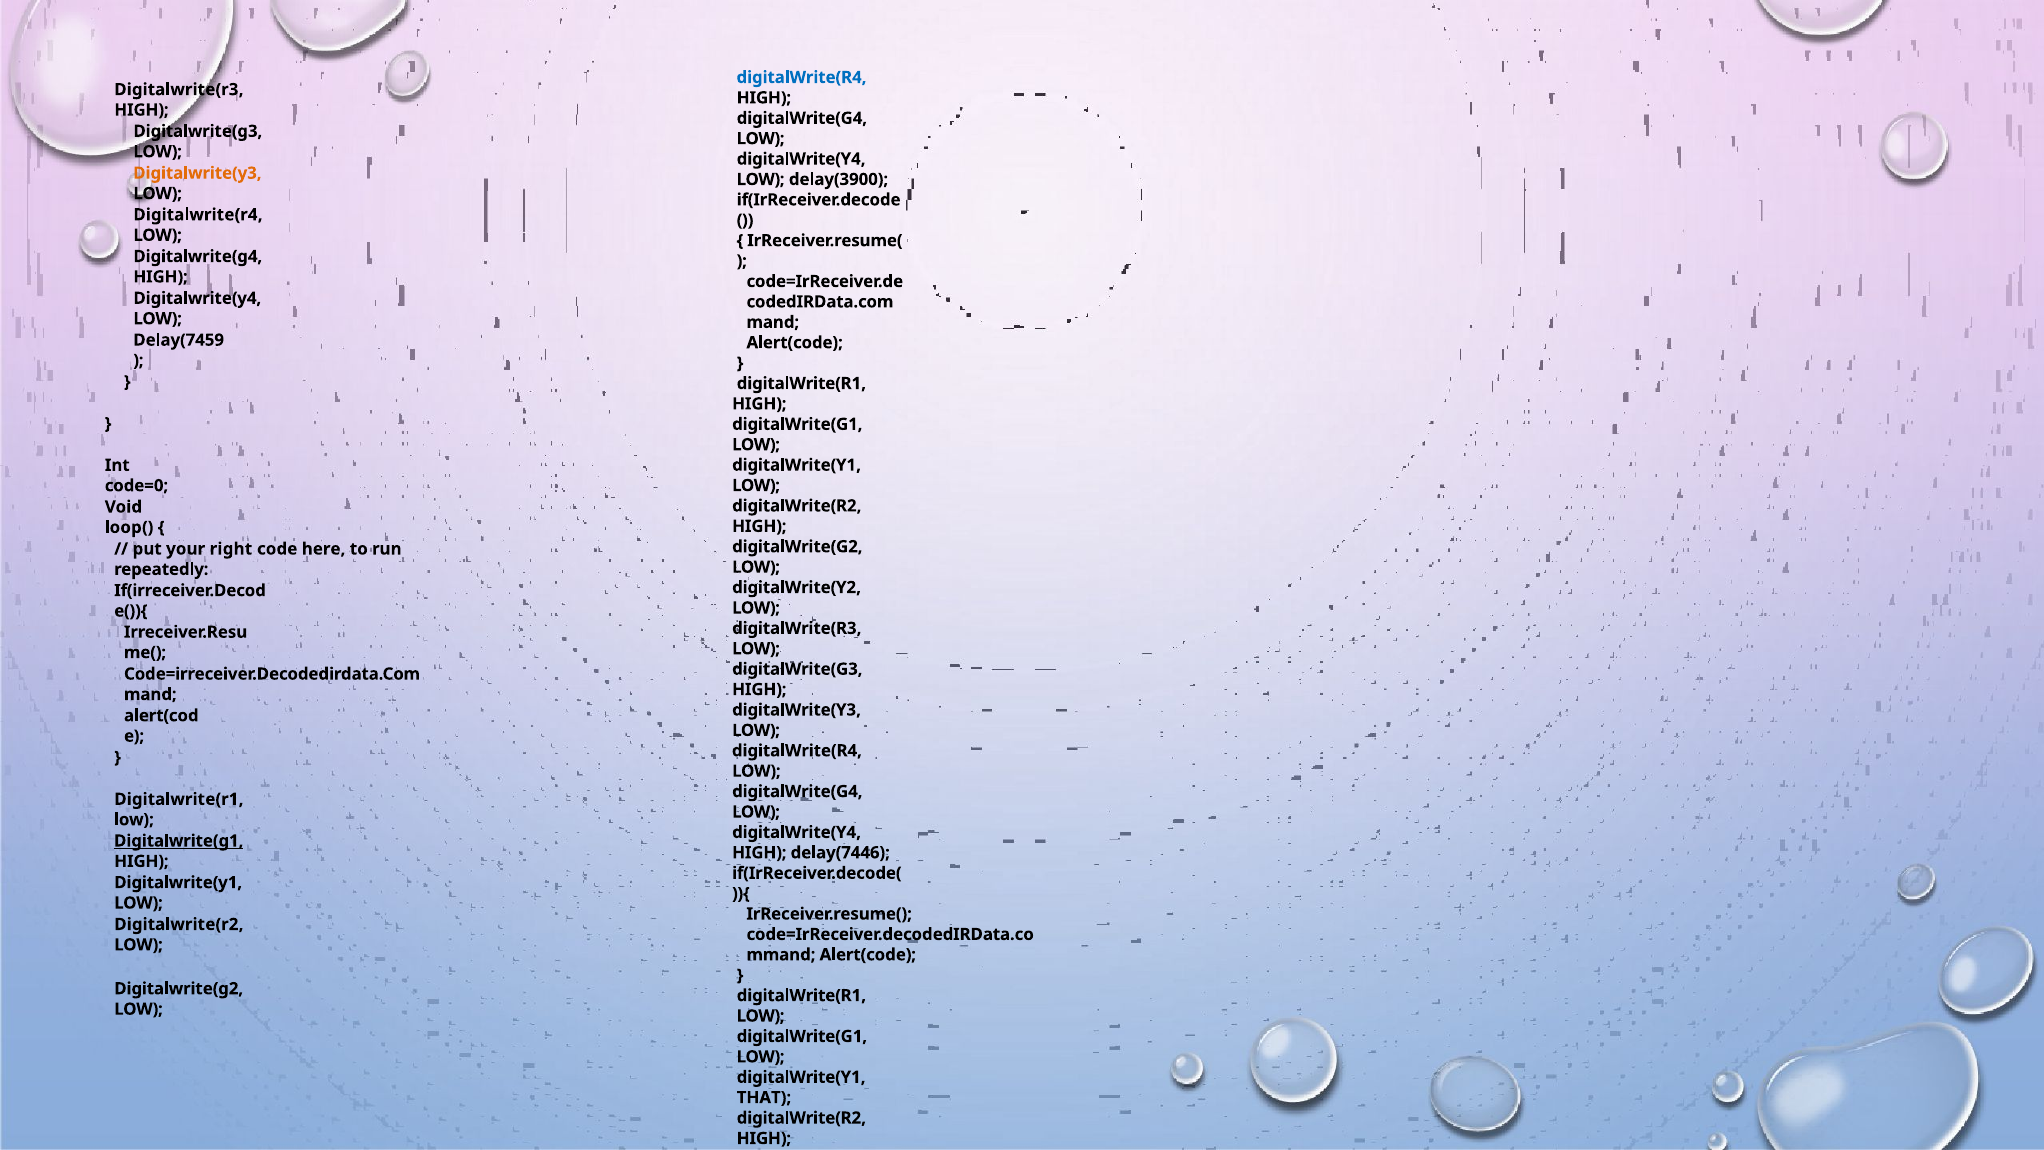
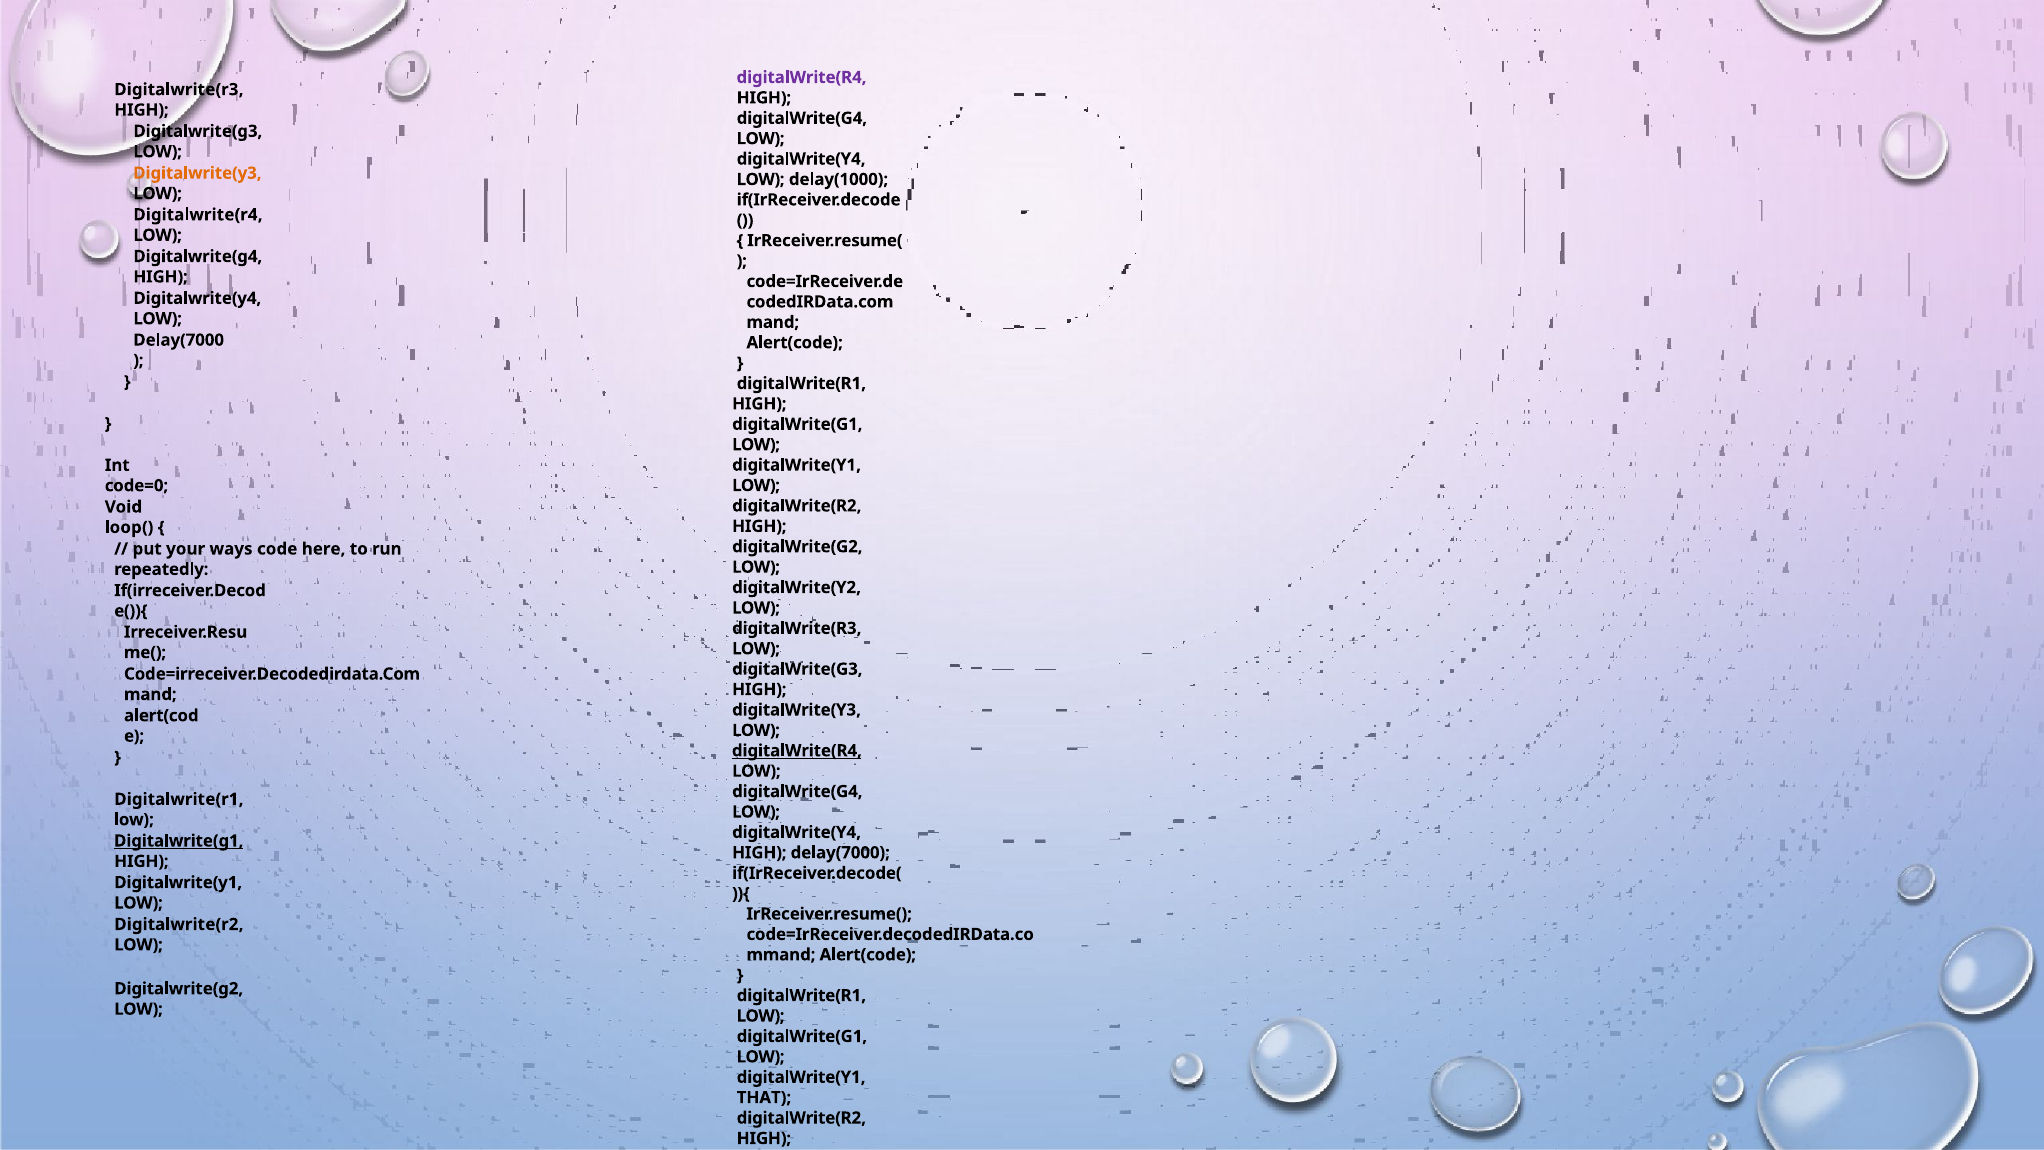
digitalWrite(R4 at (801, 77) colour: blue -> purple
delay(3900: delay(3900 -> delay(1000
Delay(7459 at (179, 340): Delay(7459 -> Delay(7000
right: right -> ways
digitalWrite(R4 at (797, 751) underline: none -> present
HIGH delay(7446: delay(7446 -> delay(7000
